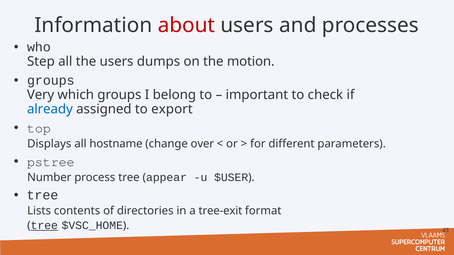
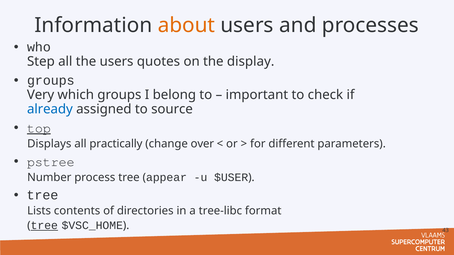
about colour: red -> orange
dumps: dumps -> quotes
motion: motion -> display
export: export -> source
top underline: none -> present
hostname: hostname -> practically
tree-exit: tree-exit -> tree-libc
